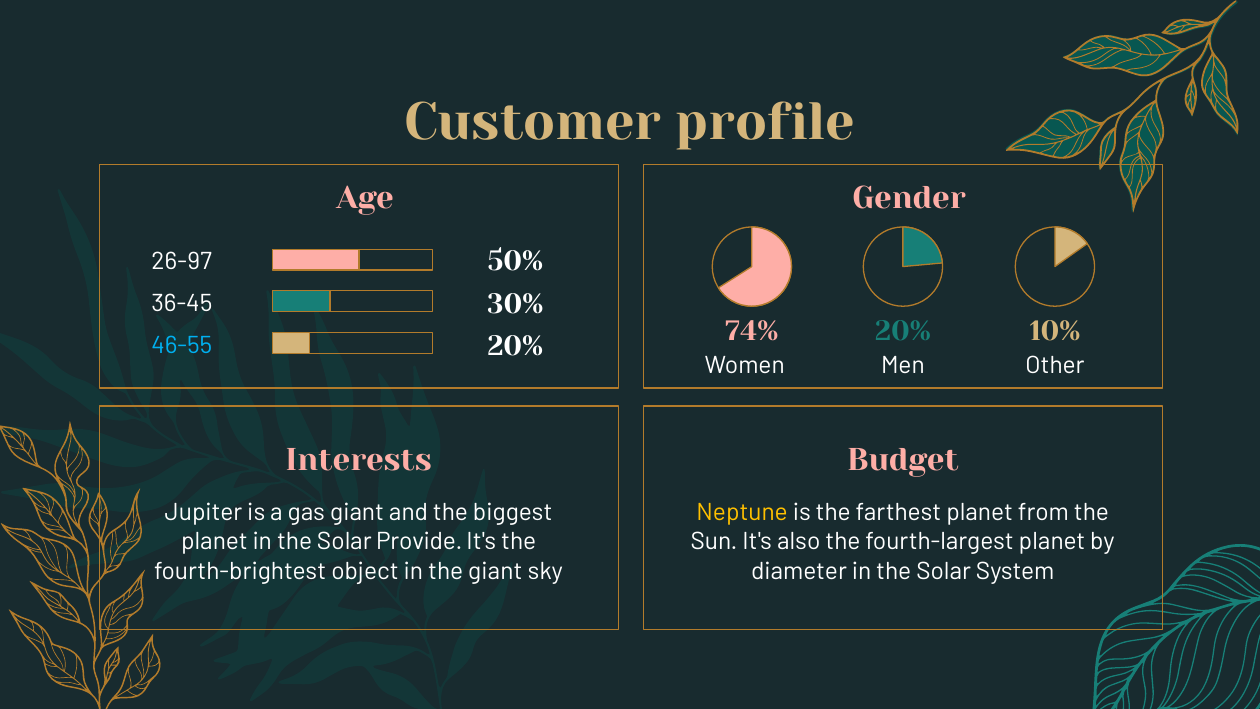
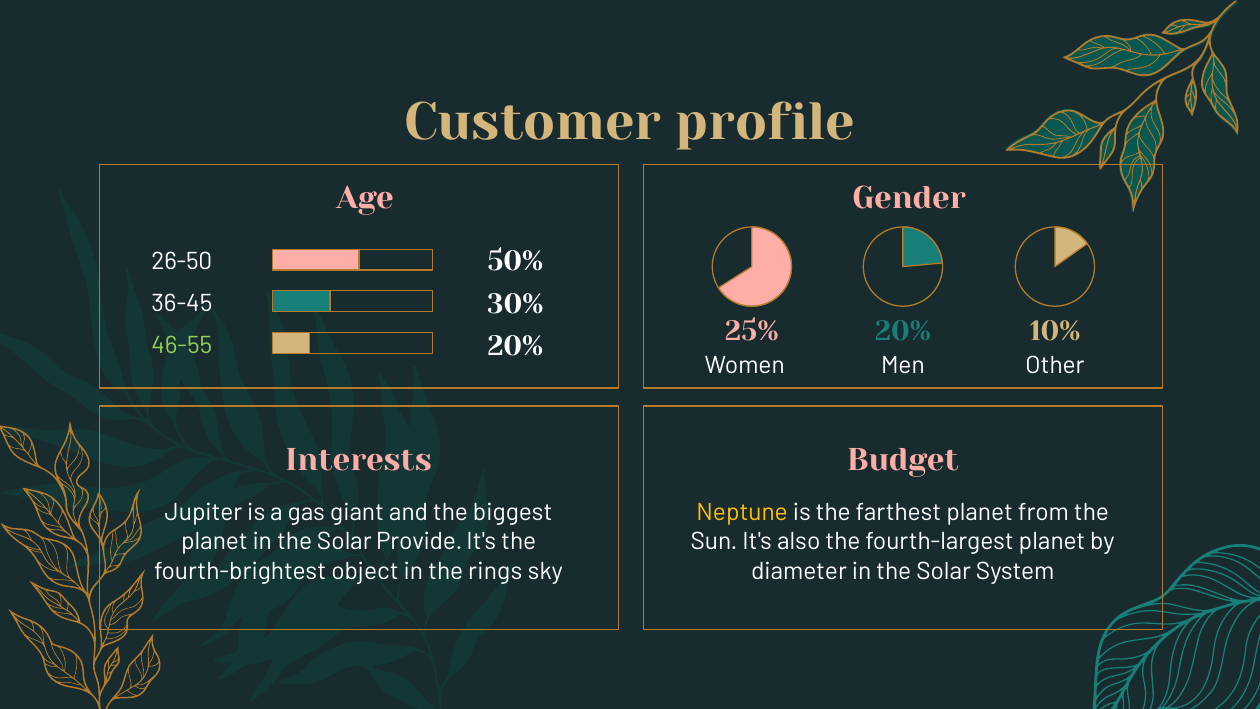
26-97: 26-97 -> 26-50
74%: 74% -> 25%
46-55 colour: light blue -> light green
the giant: giant -> rings
